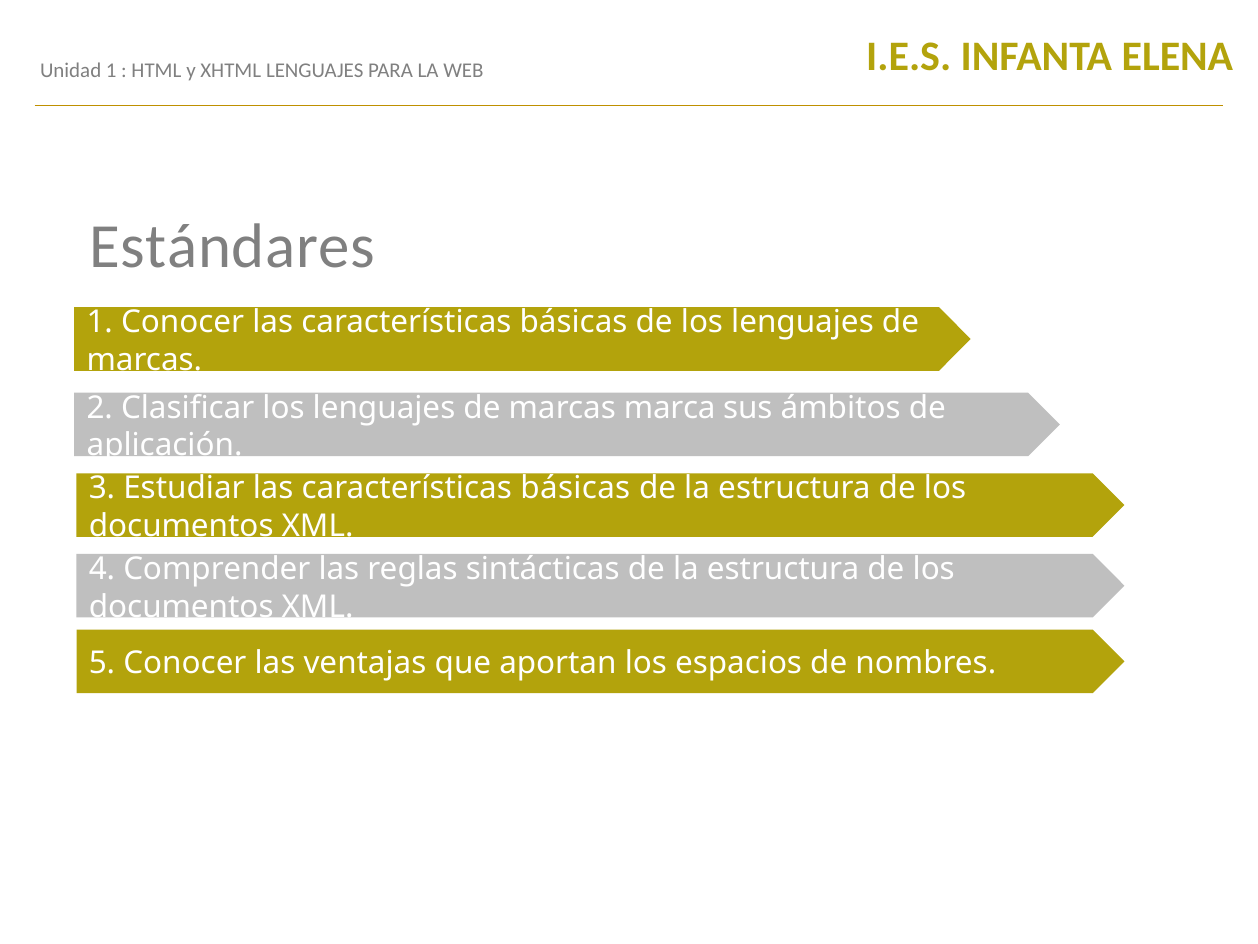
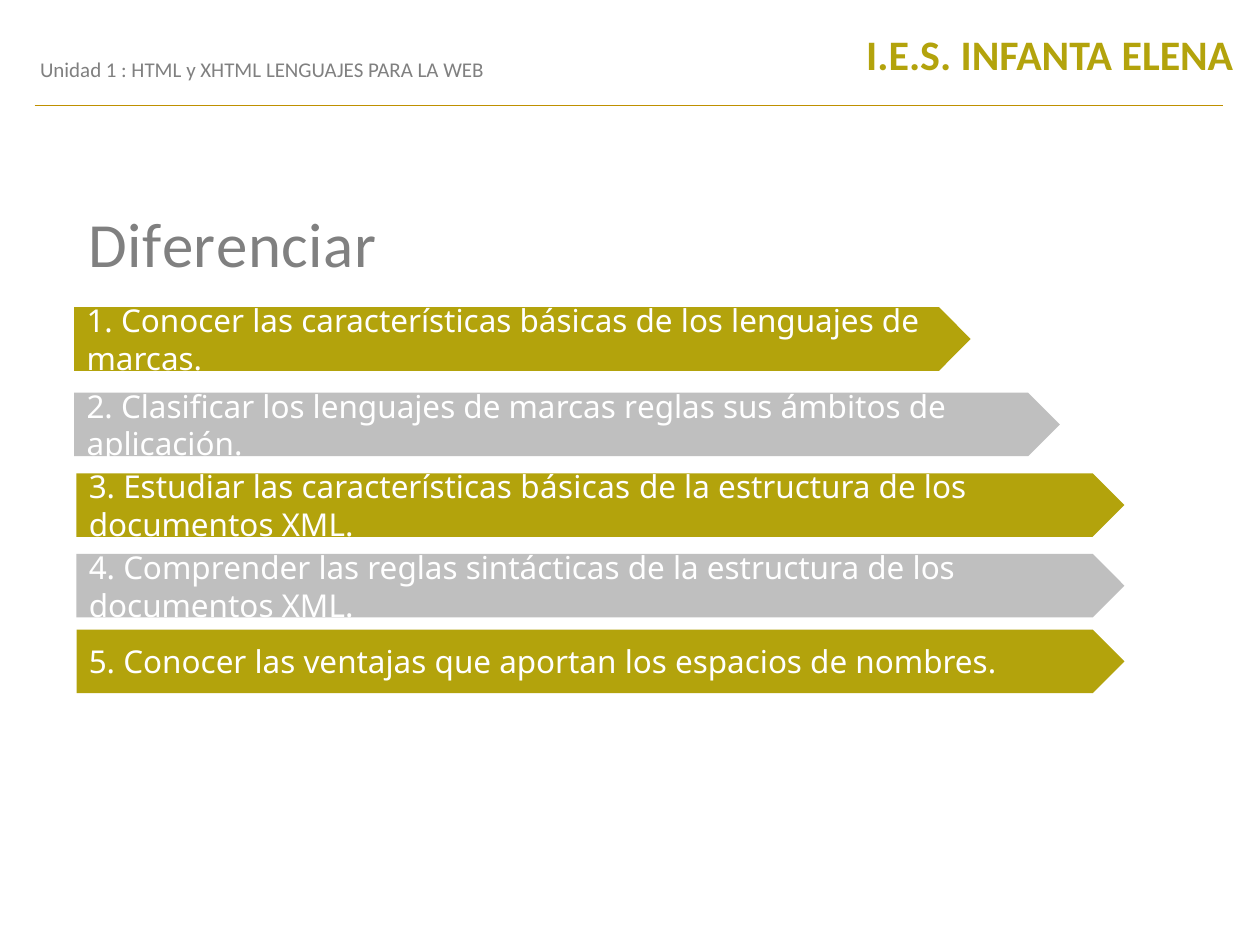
Estándares: Estándares -> Diferenciar
marcas marca: marca -> reglas
